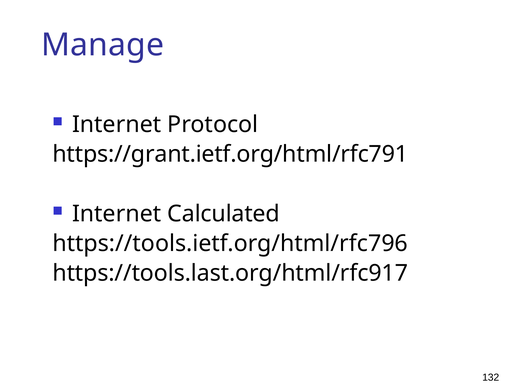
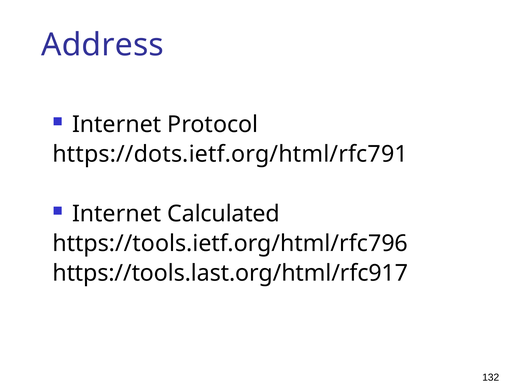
Manage: Manage -> Address
https://grant.ietf.org/html/rfc791: https://grant.ietf.org/html/rfc791 -> https://dots.ietf.org/html/rfc791
